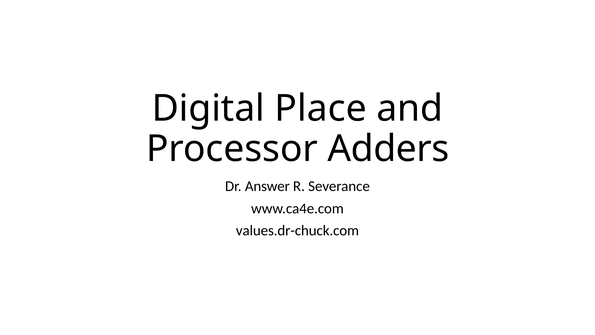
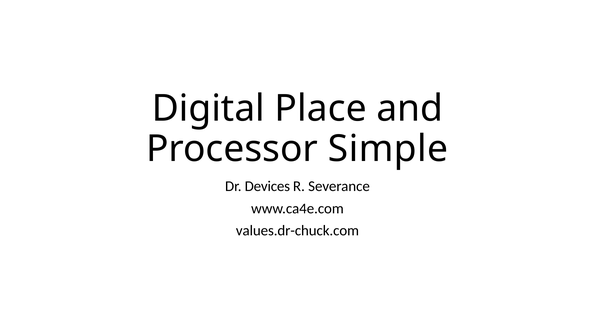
Adders: Adders -> Simple
Answer: Answer -> Devices
